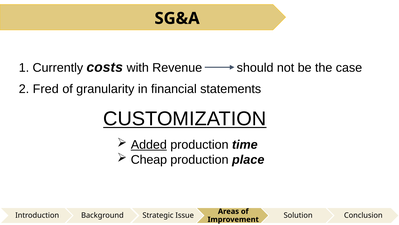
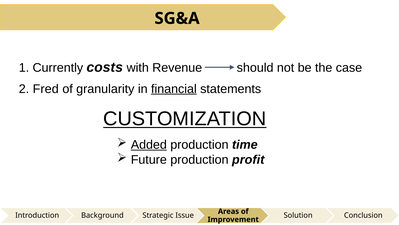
financial underline: none -> present
Cheap: Cheap -> Future
place: place -> profit
